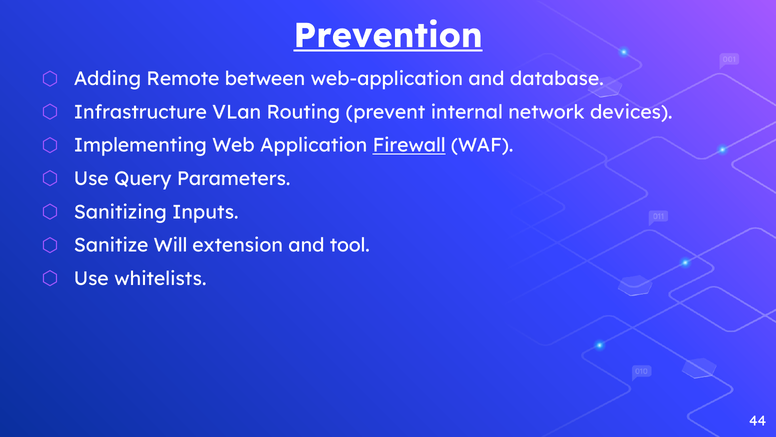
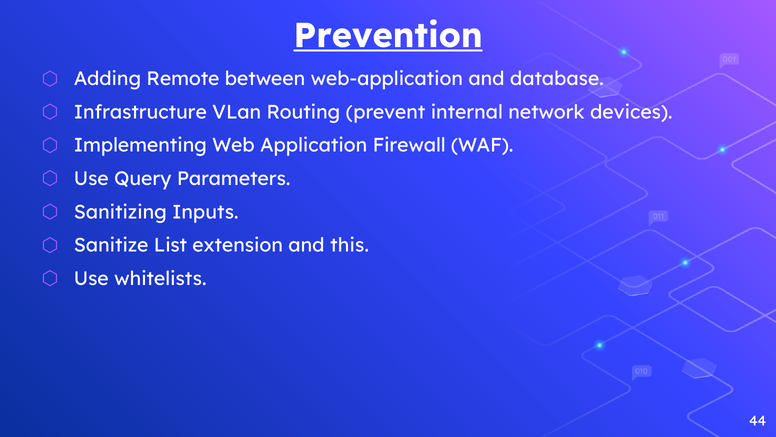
Firewall underline: present -> none
Will: Will -> List
tool: tool -> this
